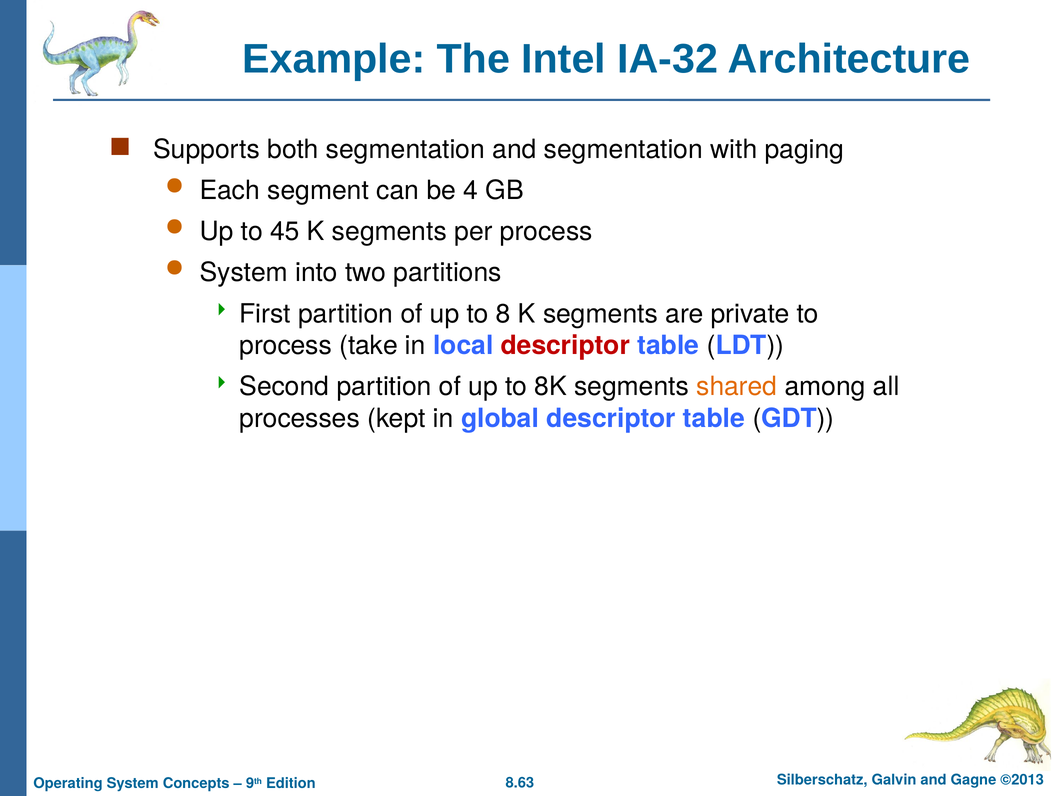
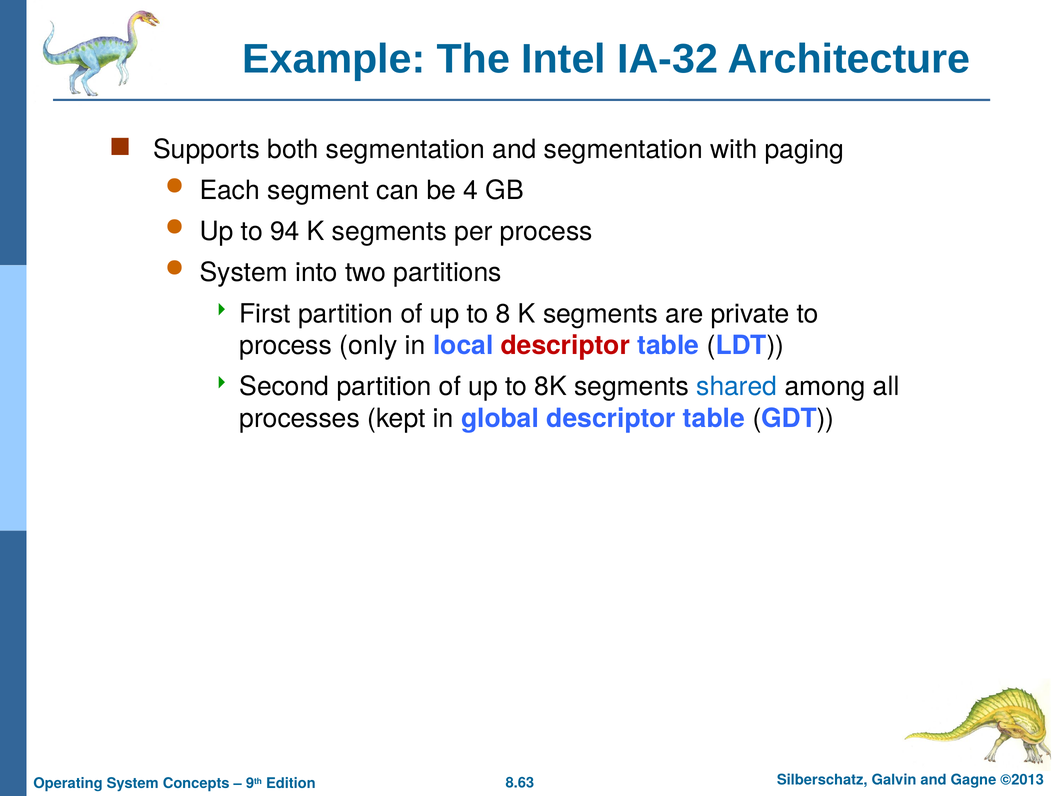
45: 45 -> 94
take: take -> only
shared colour: orange -> blue
